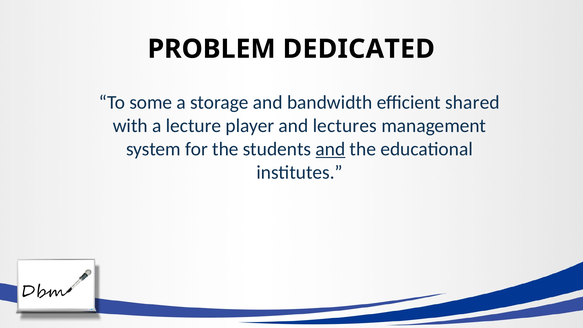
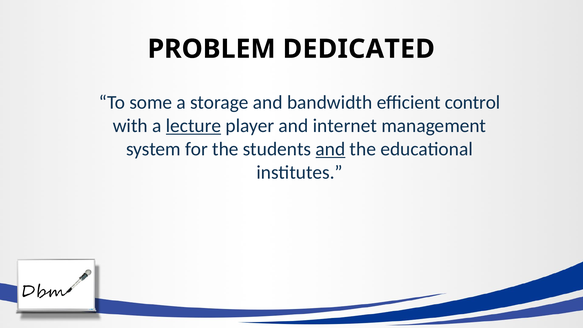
shared: shared -> control
lecture underline: none -> present
lectures: lectures -> internet
